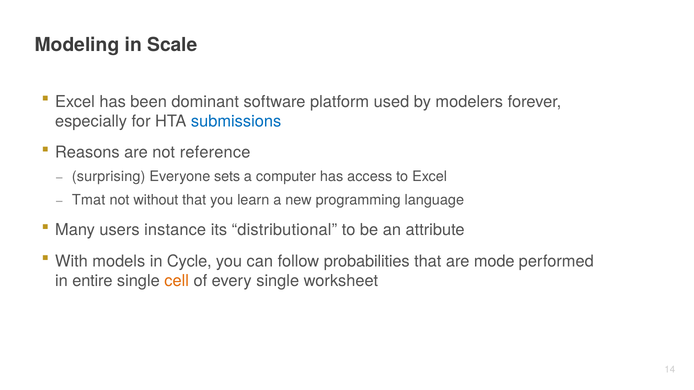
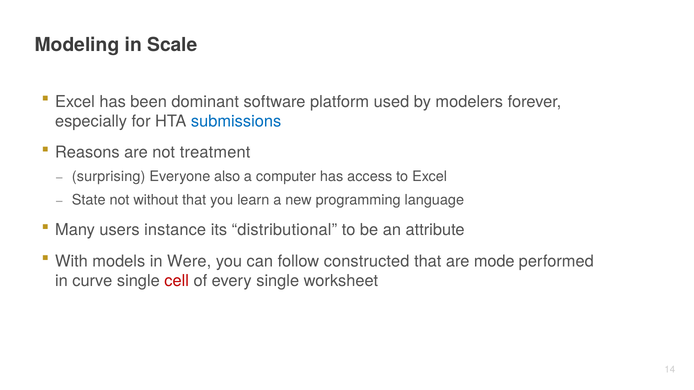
reference: reference -> treatment
sets: sets -> also
Tmat: Tmat -> State
Cycle: Cycle -> Were
probabilities: probabilities -> constructed
entire: entire -> curve
cell colour: orange -> red
